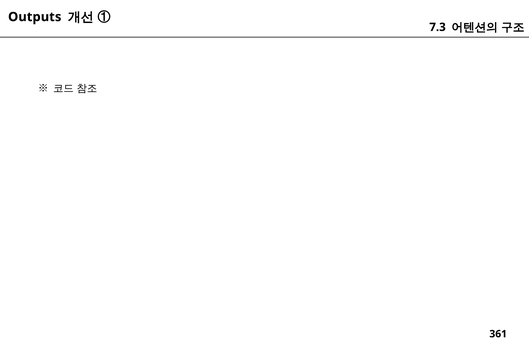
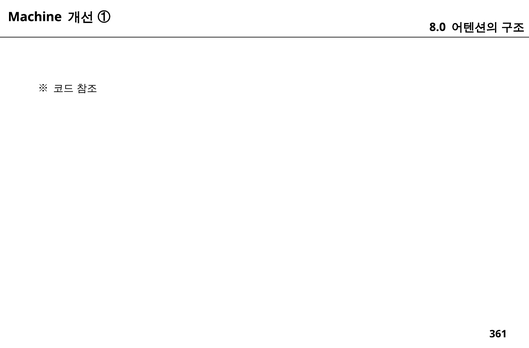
Outputs: Outputs -> Machine
7.3: 7.3 -> 8.0
